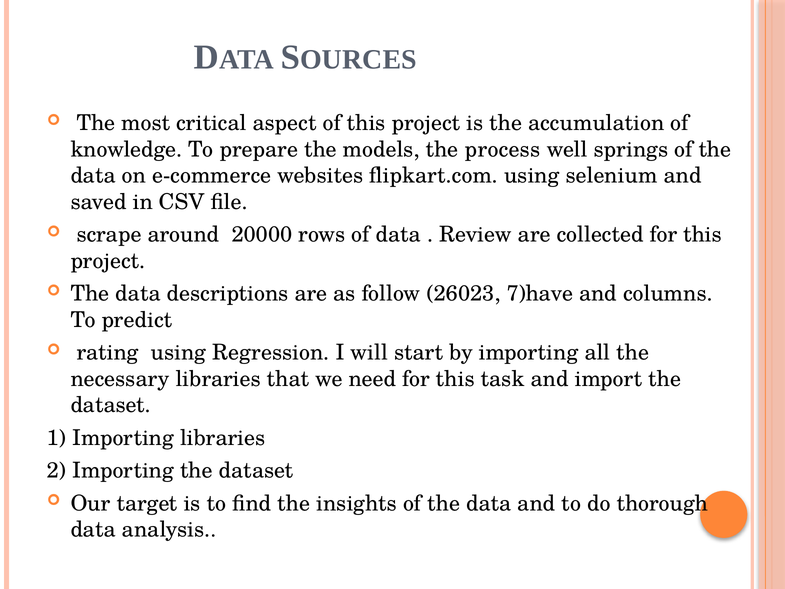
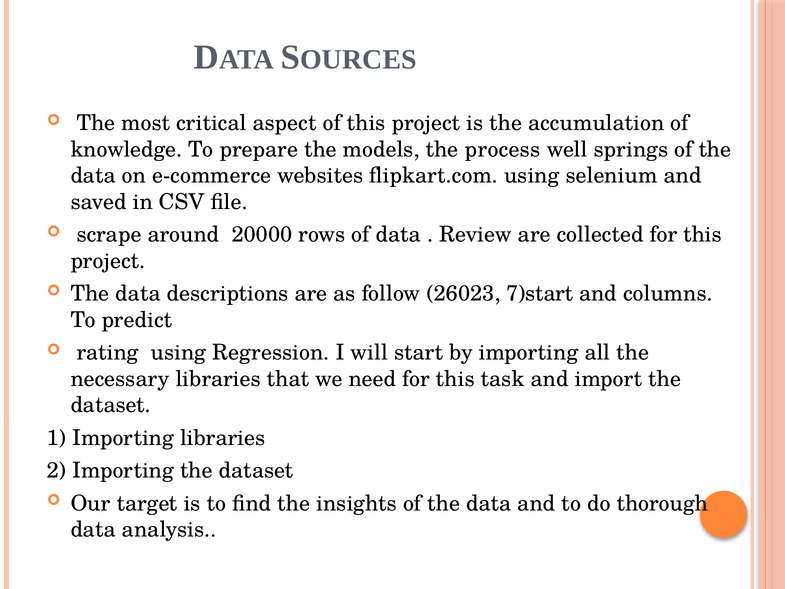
7)have: 7)have -> 7)start
